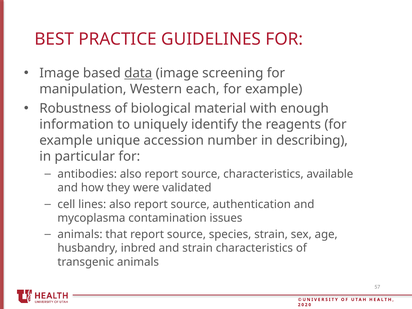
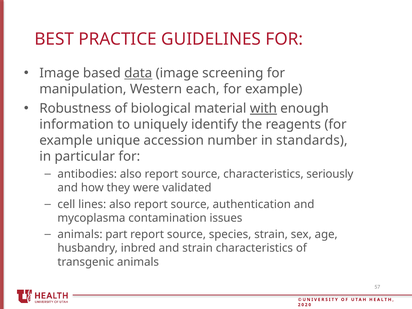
with underline: none -> present
describing: describing -> standards
available: available -> seriously
that: that -> part
